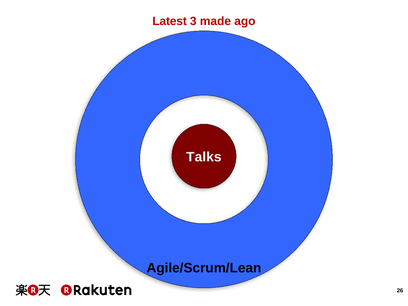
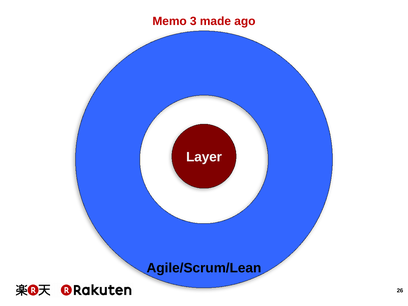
Latest: Latest -> Memo
Talks: Talks -> Layer
